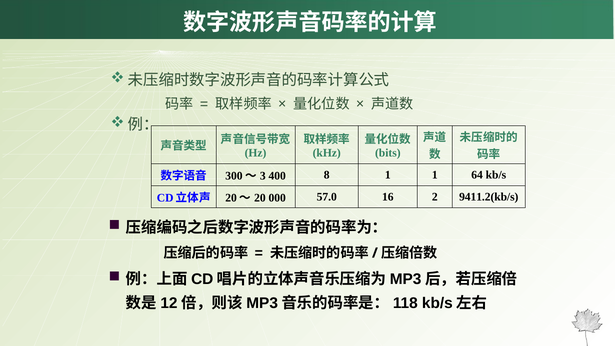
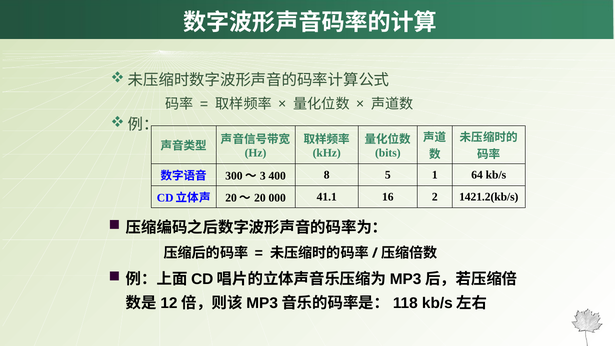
8 1: 1 -> 5
57.0: 57.0 -> 41.1
9411.2(kb/s: 9411.2(kb/s -> 1421.2(kb/s
